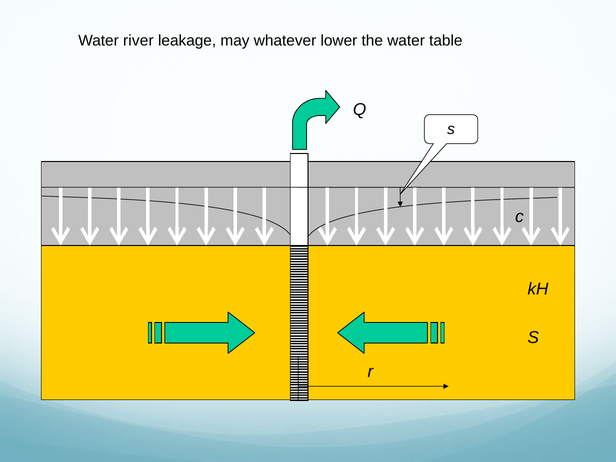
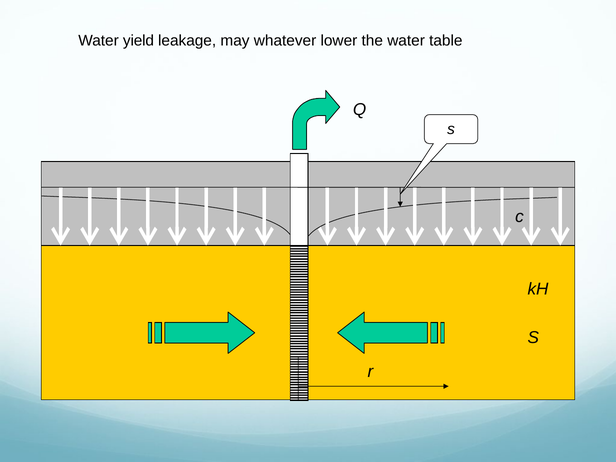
river: river -> yield
